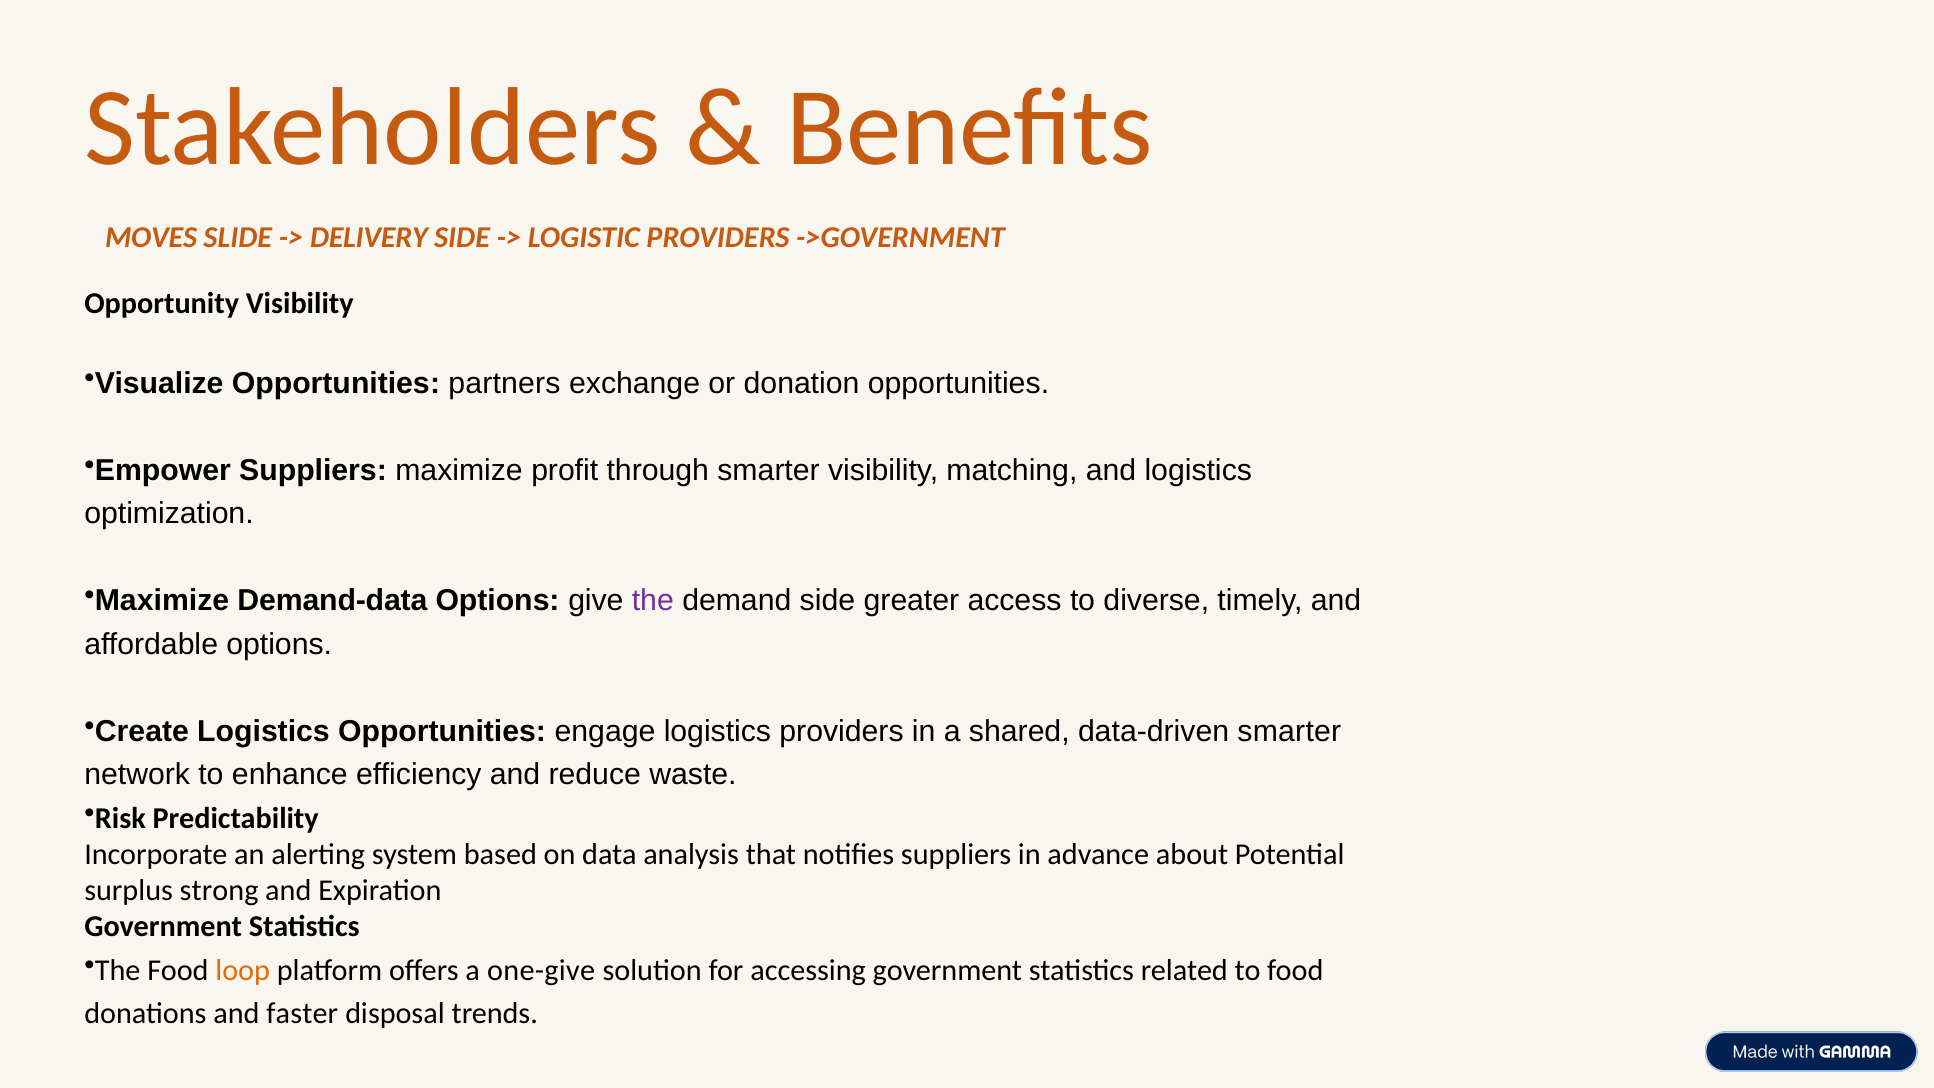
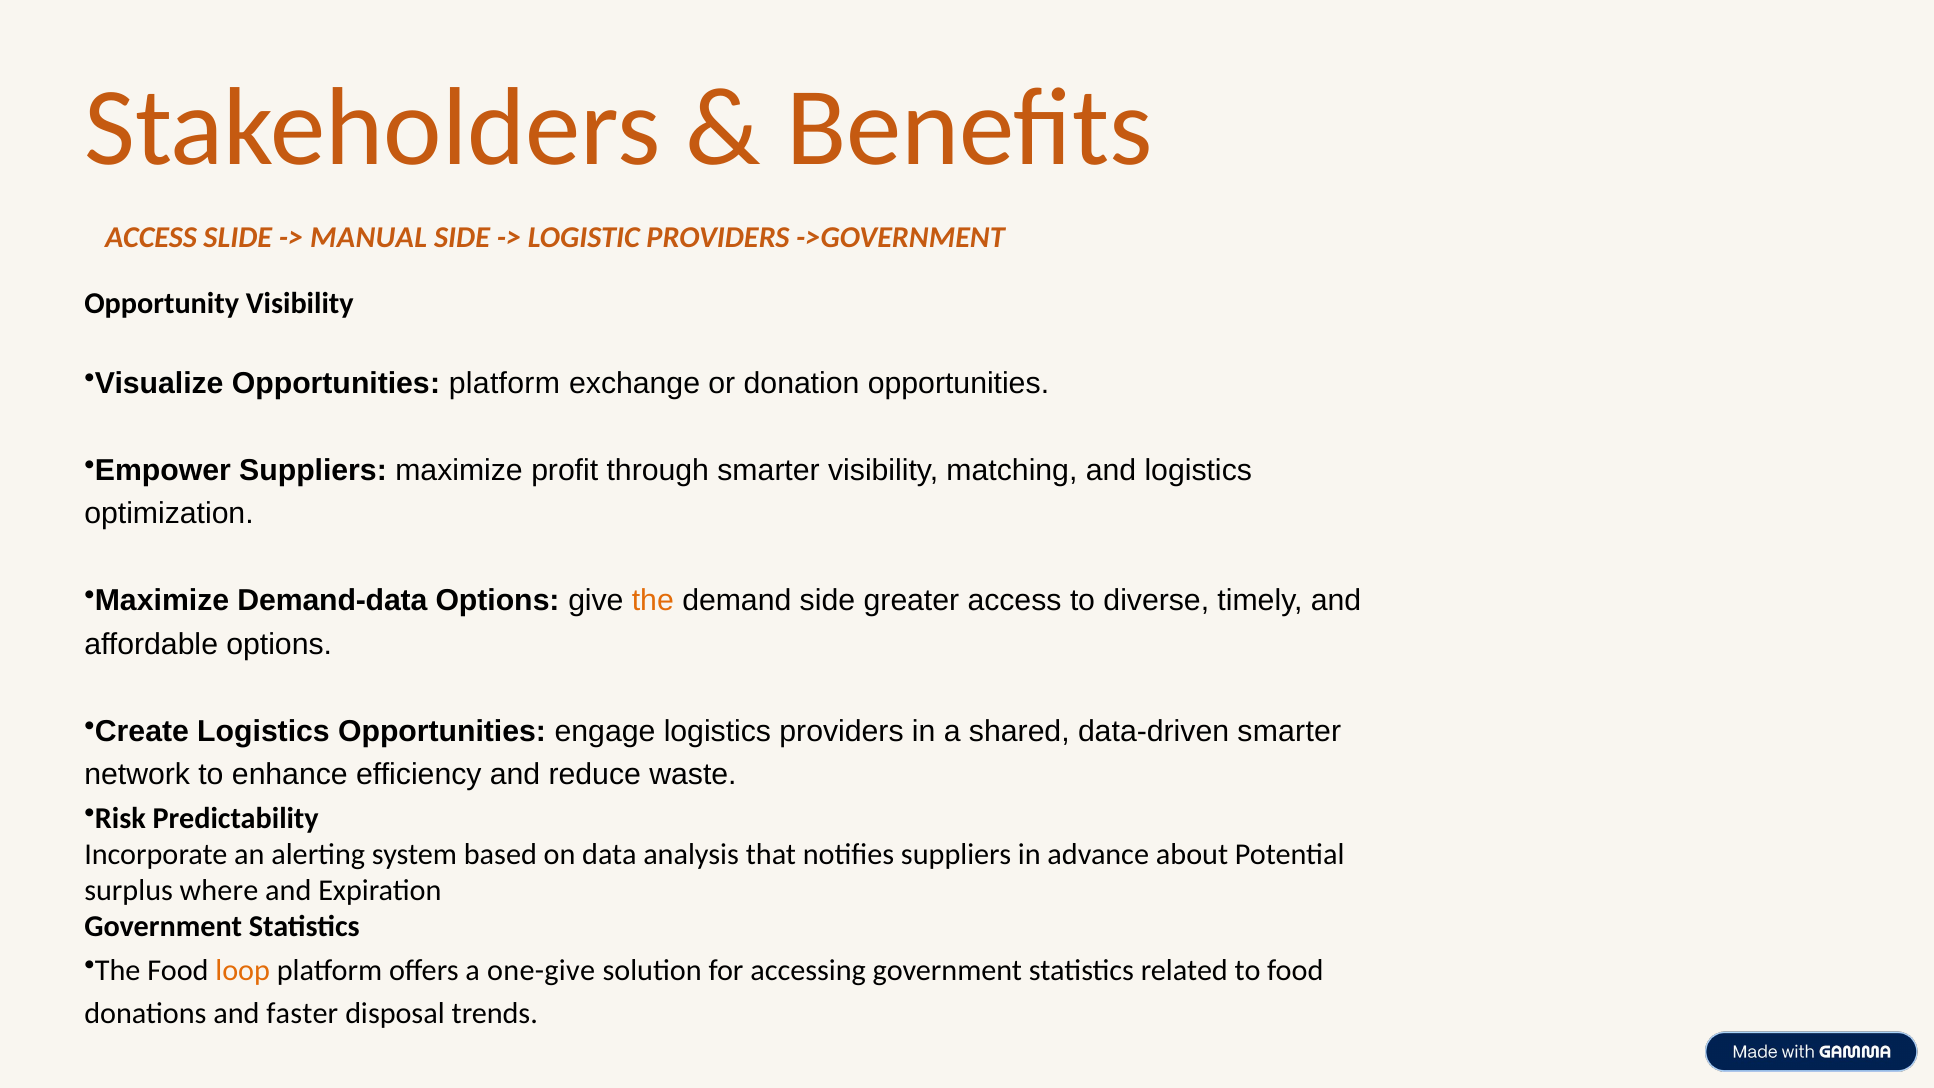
MOVES at (151, 237): MOVES -> ACCESS
DELIVERY: DELIVERY -> MANUAL
Opportunities partners: partners -> platform
the at (653, 601) colour: purple -> orange
strong: strong -> where
